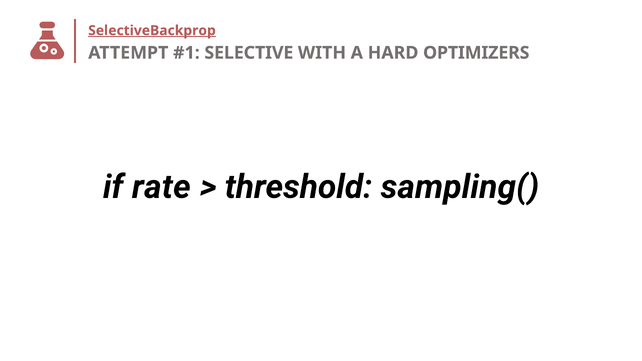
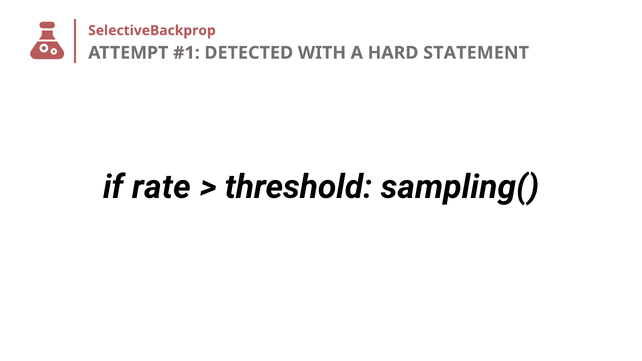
SelectiveBackprop underline: present -> none
SELECTIVE: SELECTIVE -> DETECTED
OPTIMIZERS: OPTIMIZERS -> STATEMENT
